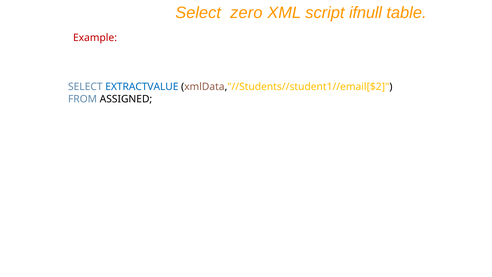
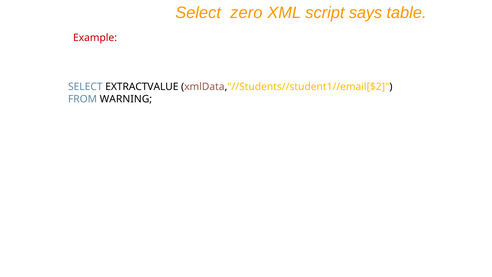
ifnull: ifnull -> says
EXTRACTVALUE colour: blue -> black
ASSIGNED: ASSIGNED -> WARNING
